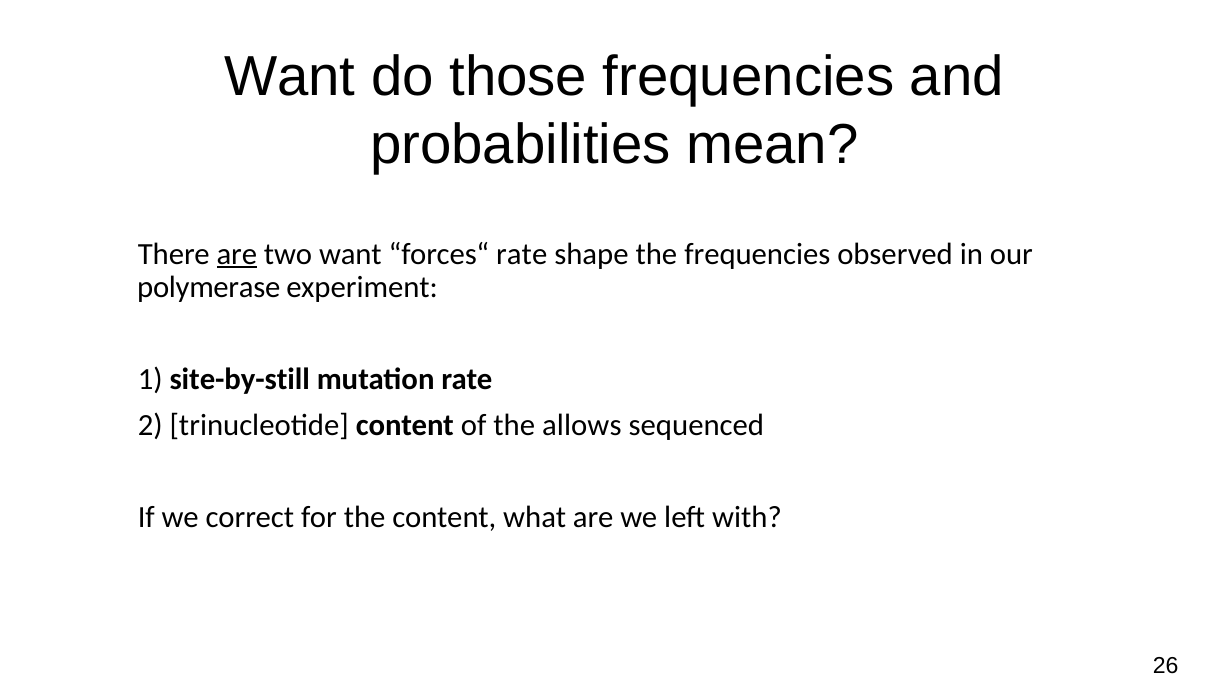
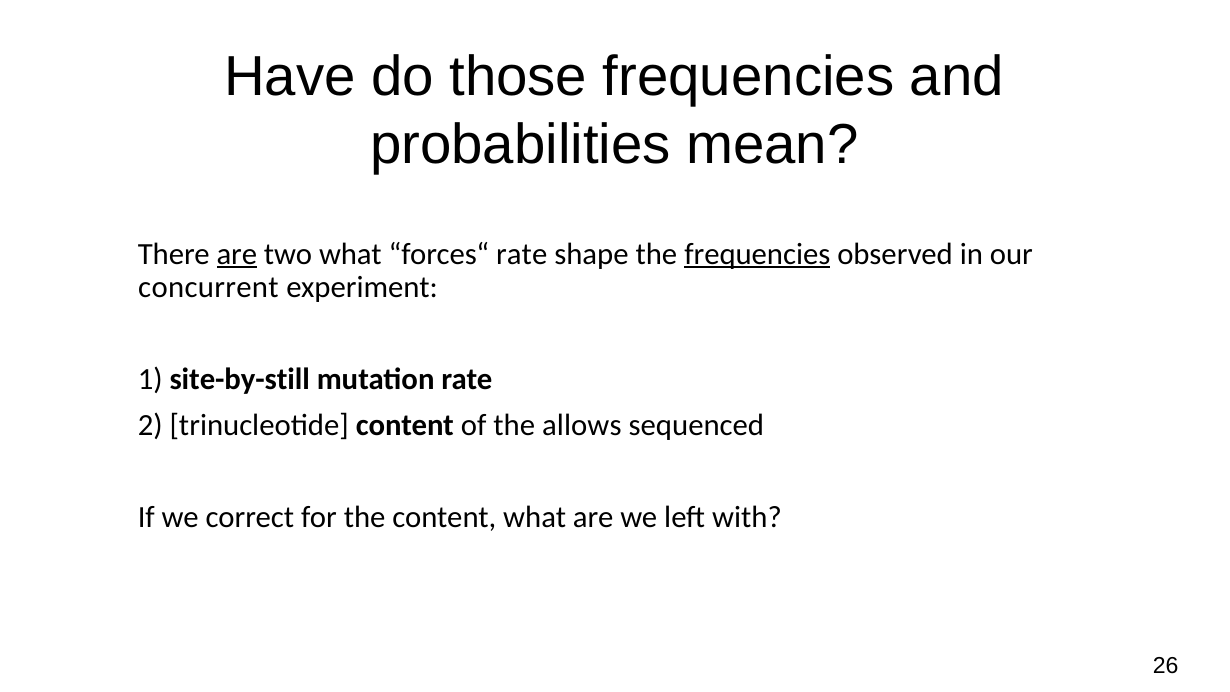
Want at (290, 77): Want -> Have
two want: want -> what
frequencies at (757, 254) underline: none -> present
polymerase: polymerase -> concurrent
